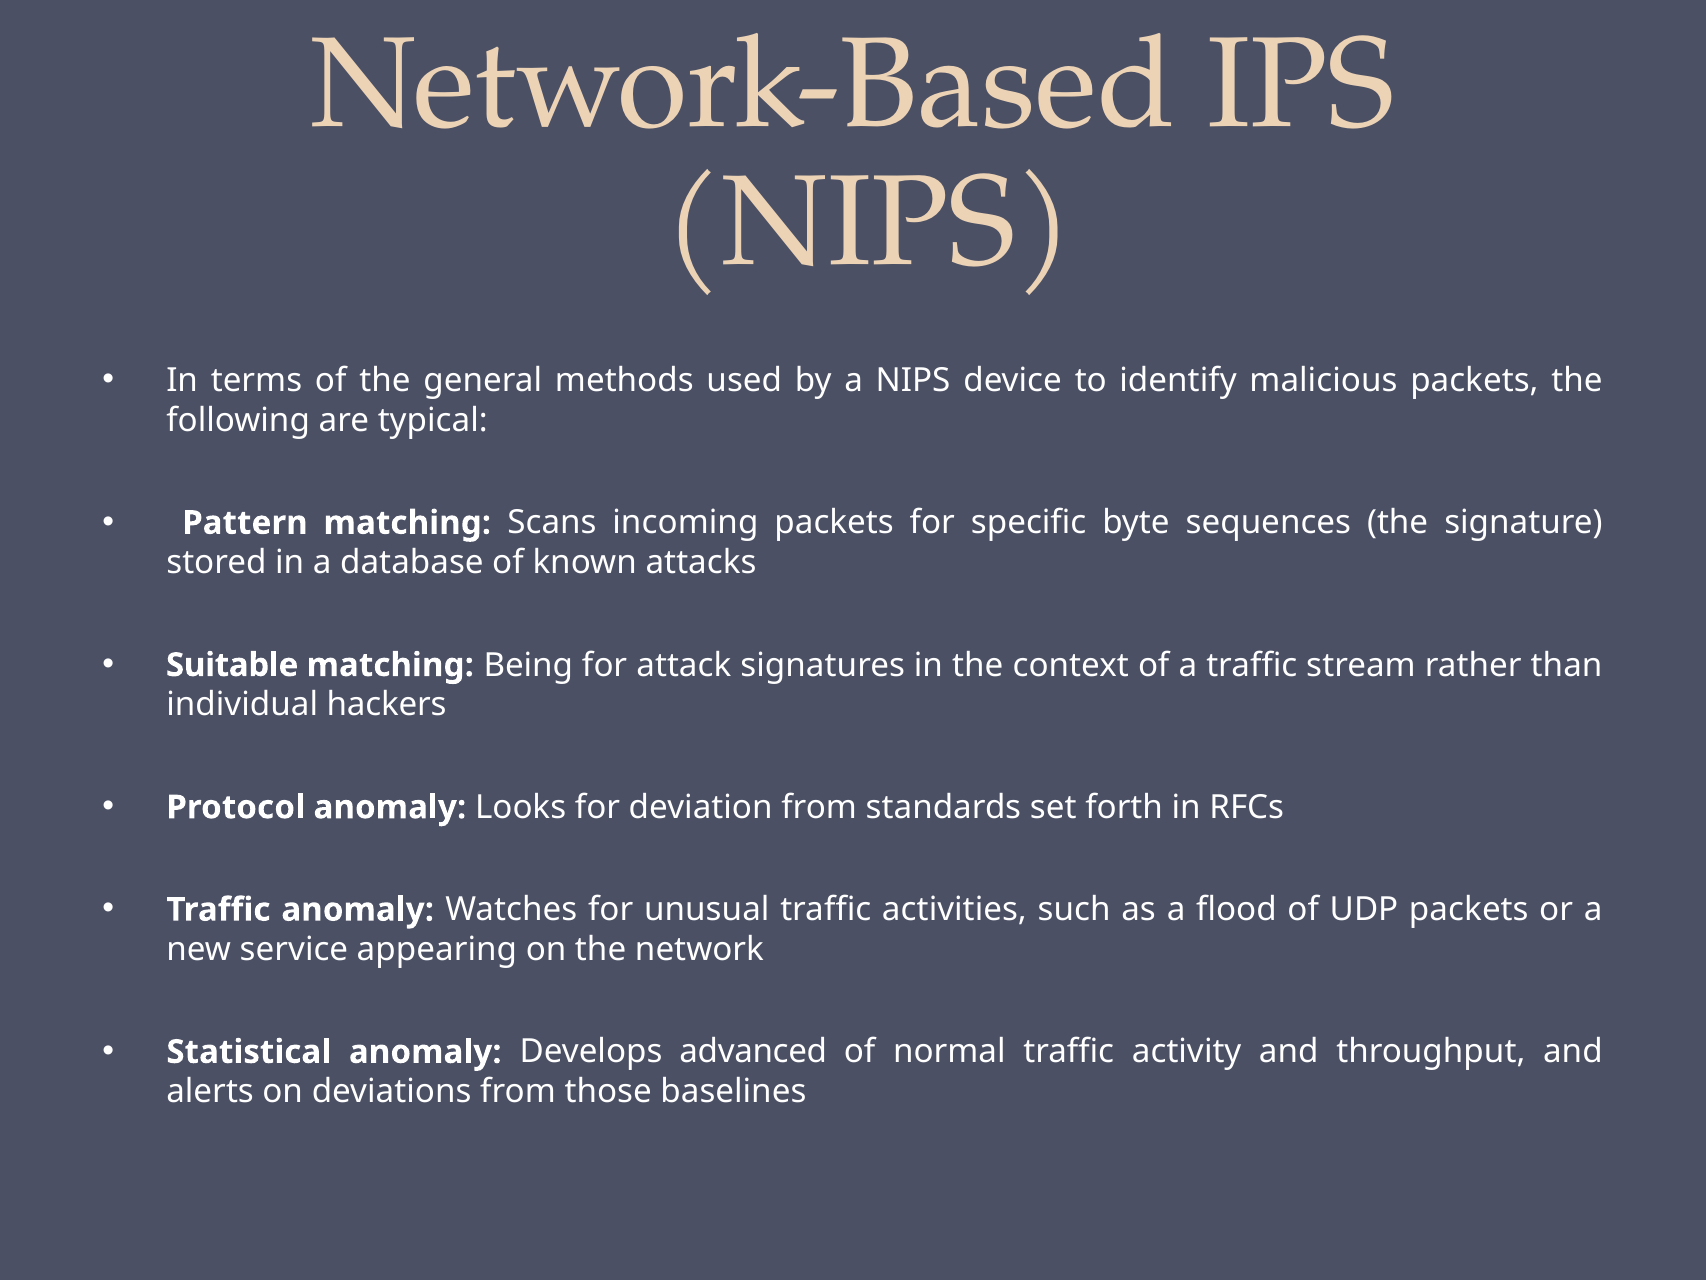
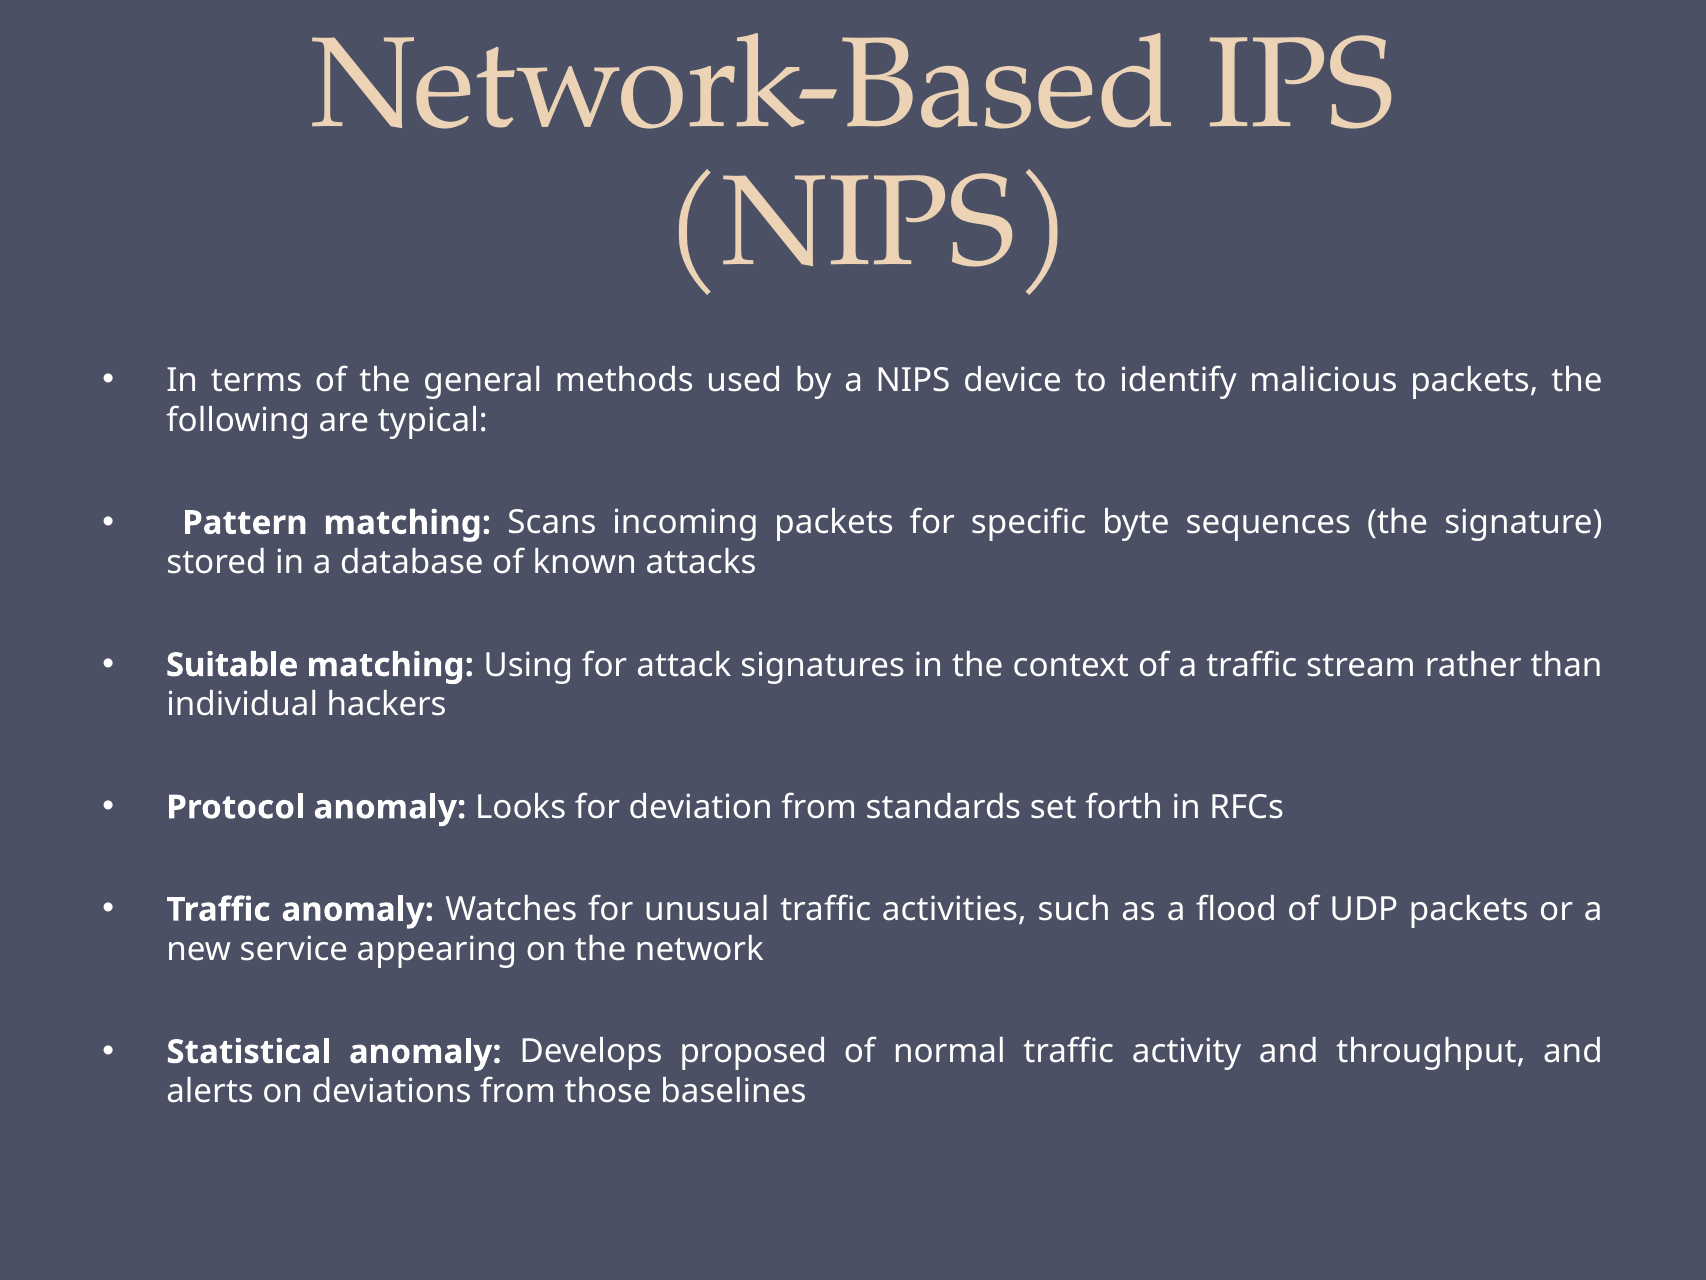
Being: Being -> Using
advanced: advanced -> proposed
